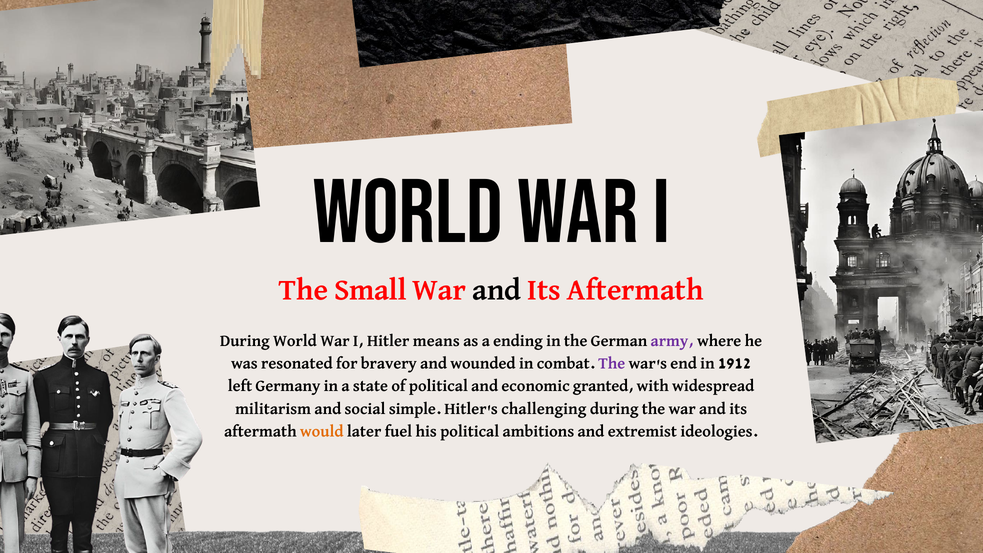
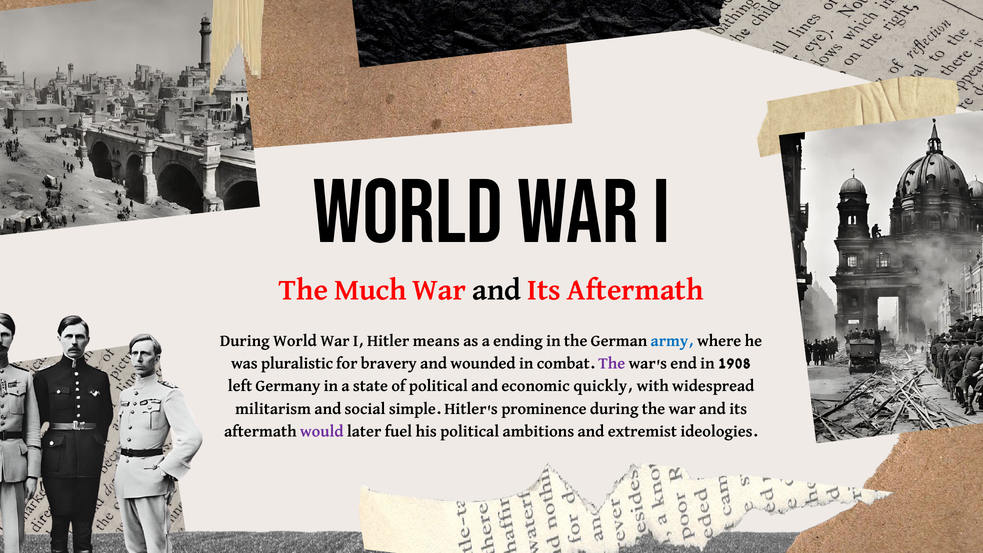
Small: Small -> Much
army colour: purple -> blue
resonated: resonated -> pluralistic
1912: 1912 -> 1908
granted: granted -> quickly
challenging: challenging -> prominence
would colour: orange -> purple
